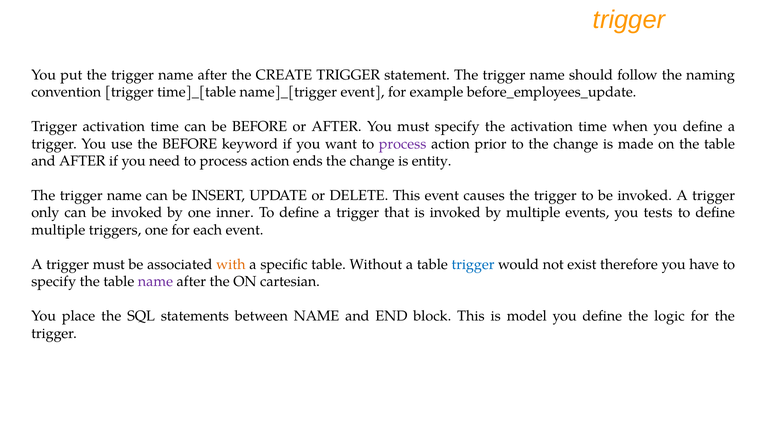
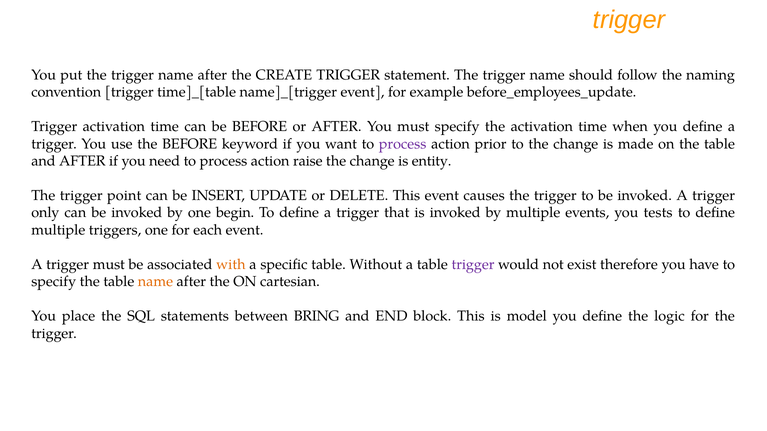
ends: ends -> raise
name at (124, 196): name -> point
inner: inner -> begin
trigger at (473, 265) colour: blue -> purple
name at (155, 282) colour: purple -> orange
between NAME: NAME -> BRING
